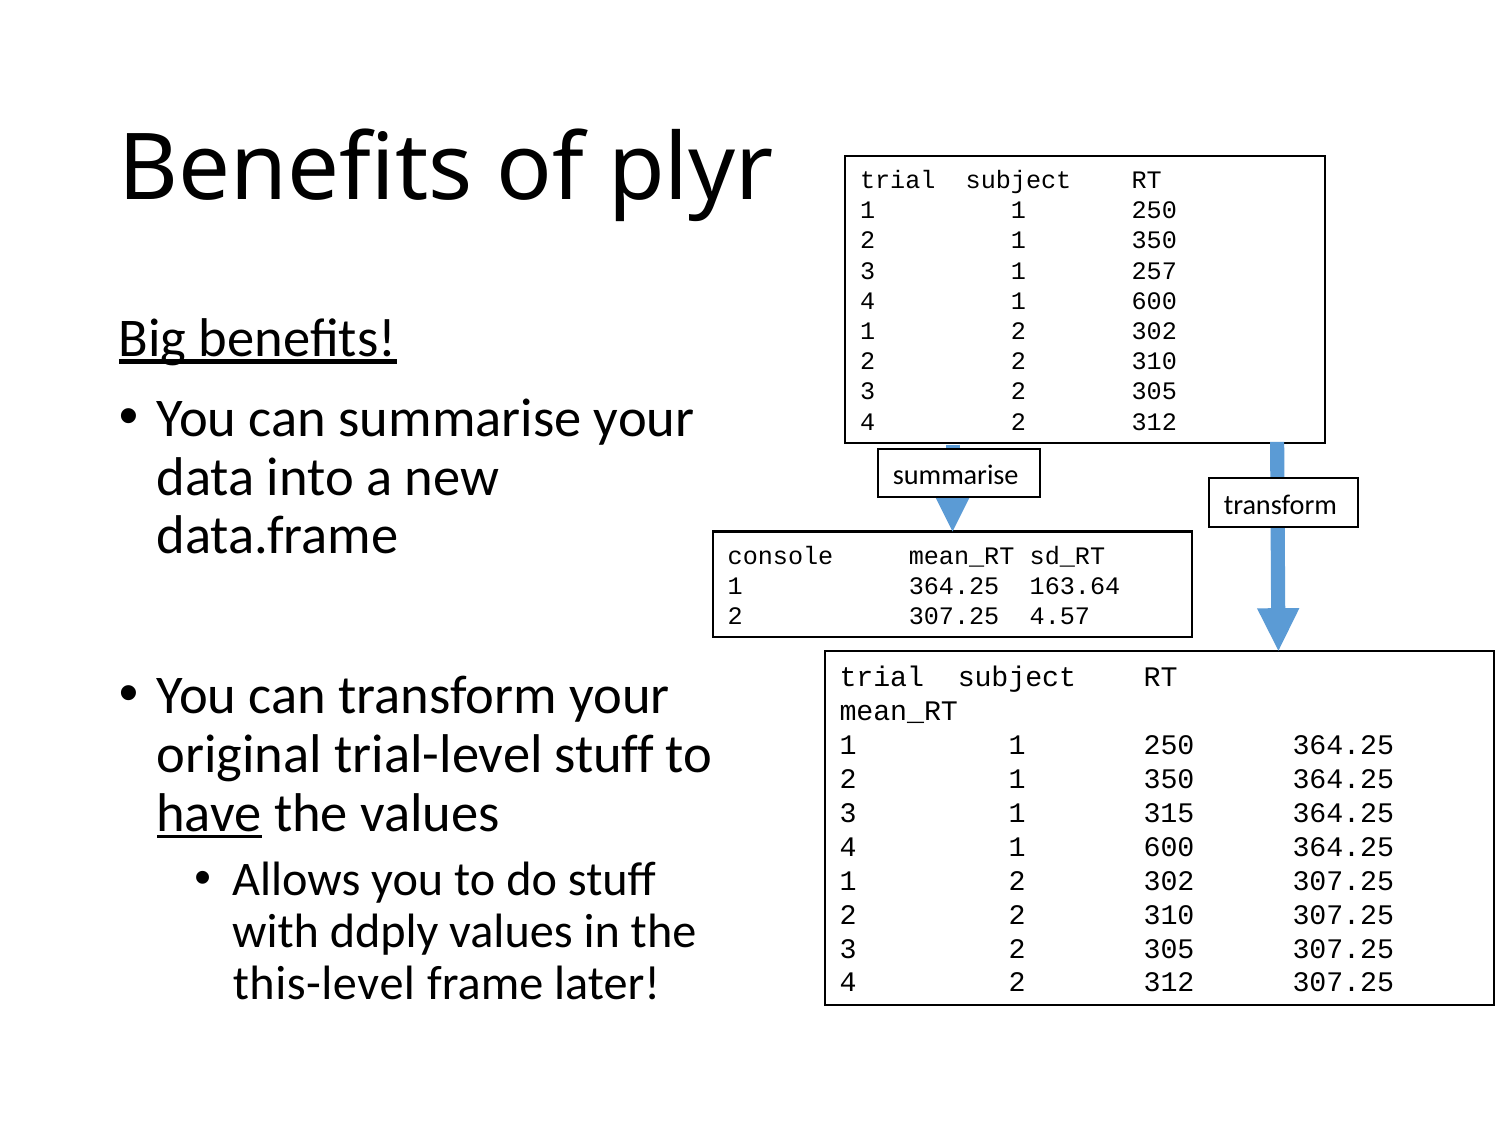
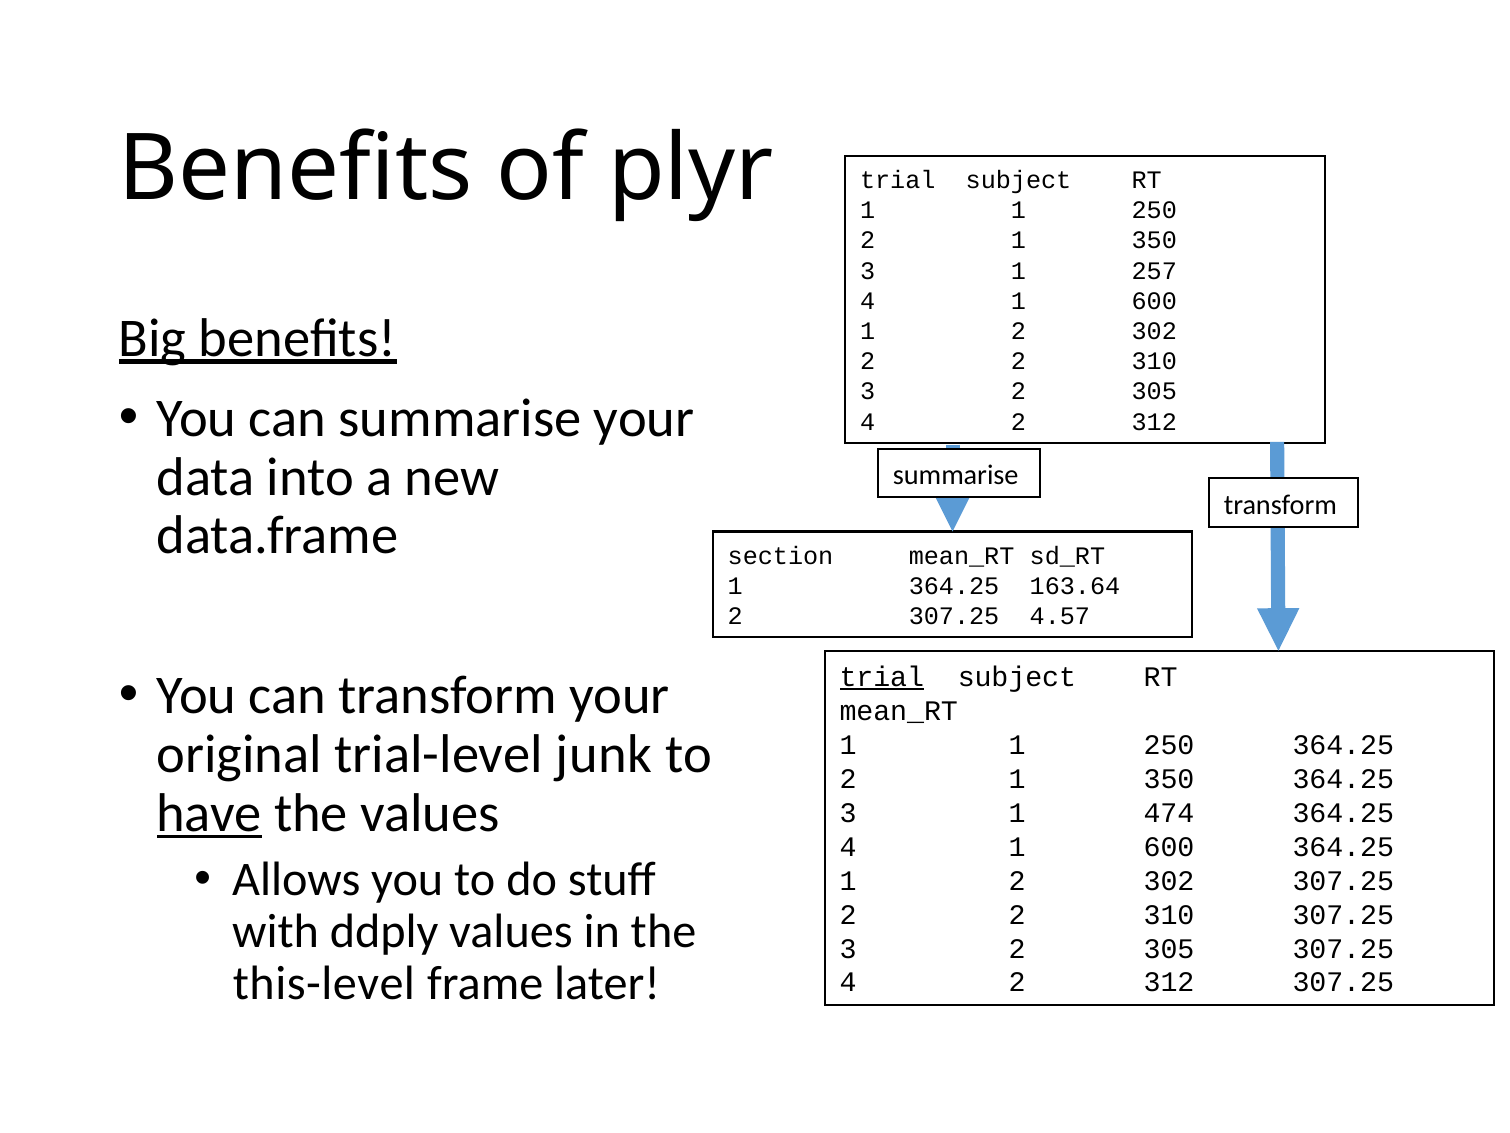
console: console -> section
trial at (882, 677) underline: none -> present
trial-level stuff: stuff -> junk
315: 315 -> 474
